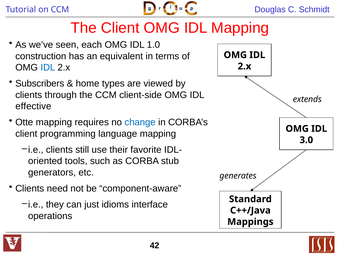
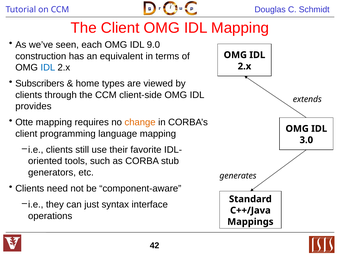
1.0: 1.0 -> 9.0
effective: effective -> provides
change colour: blue -> orange
idioms: idioms -> syntax
